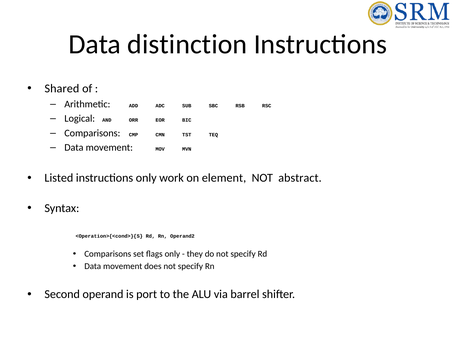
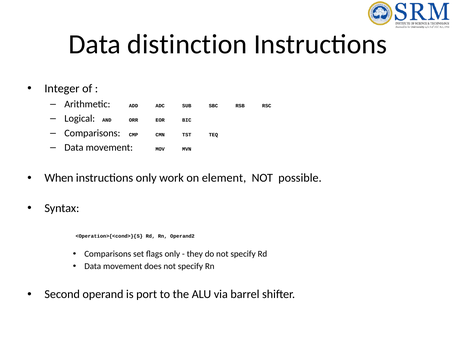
Shared: Shared -> Integer
Listed: Listed -> When
abstract: abstract -> possible
